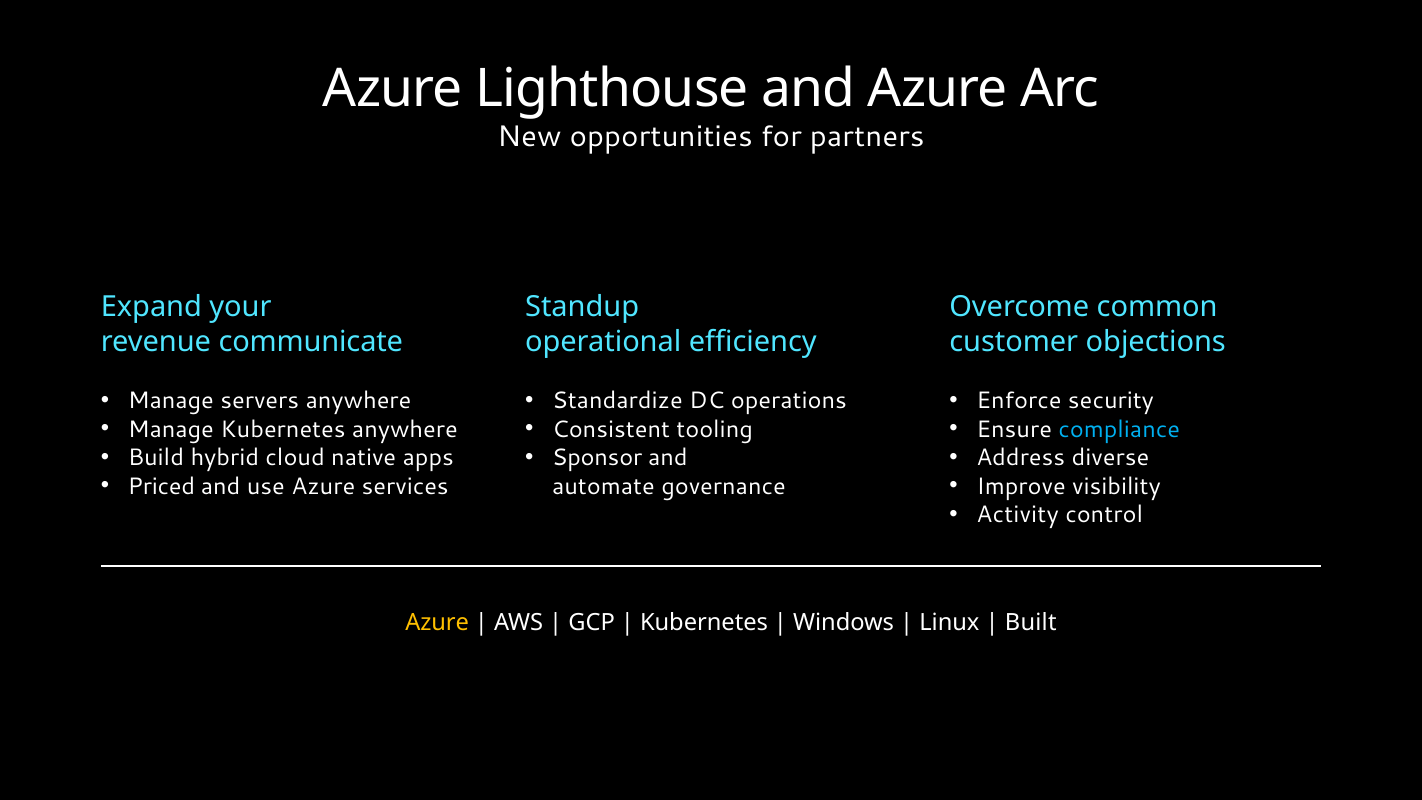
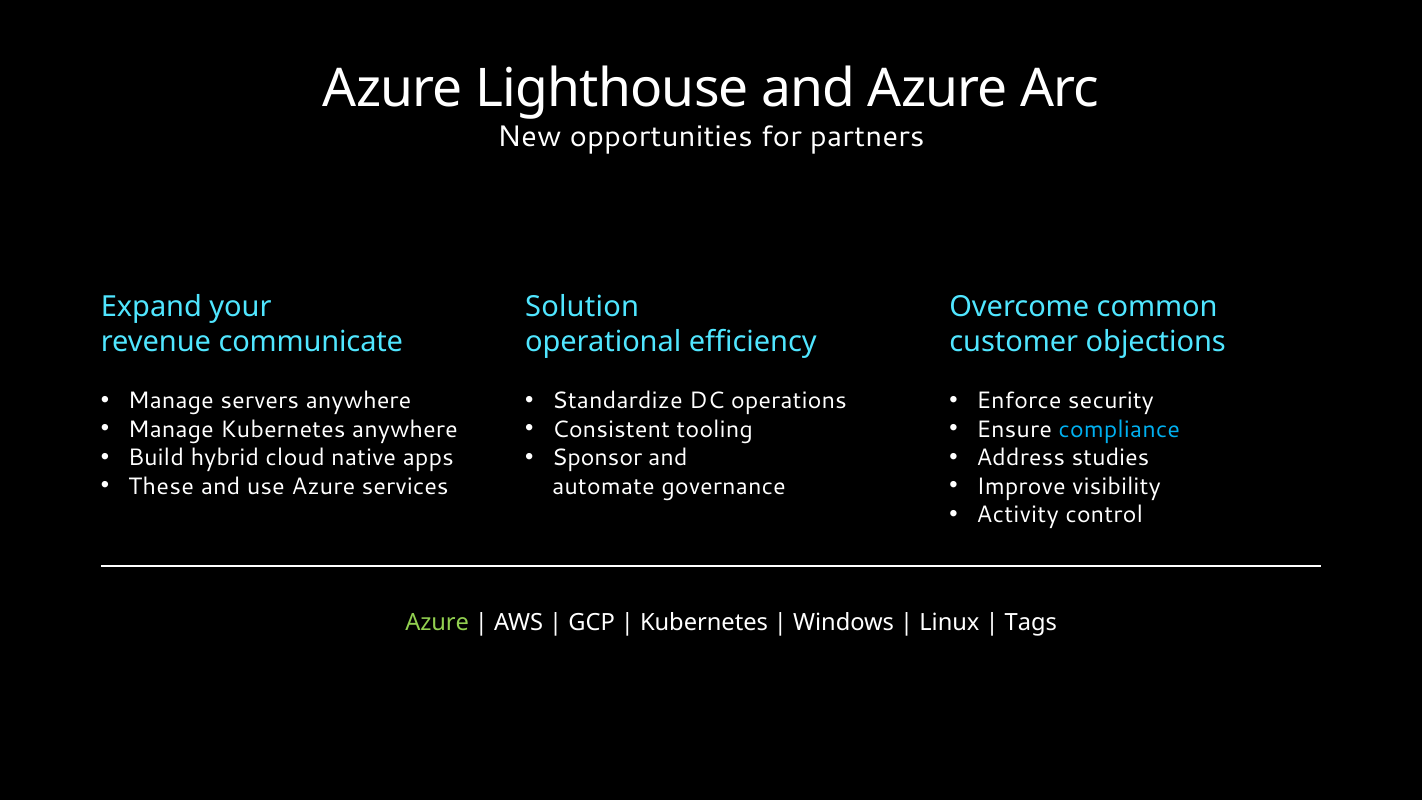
Standup: Standup -> Solution
diverse: diverse -> studies
Priced: Priced -> These
Azure at (437, 623) colour: yellow -> light green
Built: Built -> Tags
